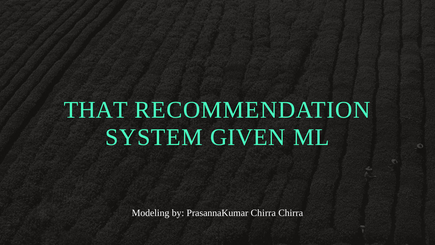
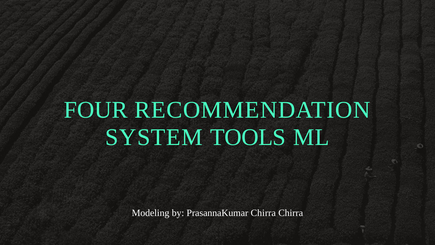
THAT: THAT -> FOUR
GIVEN: GIVEN -> TOOLS
